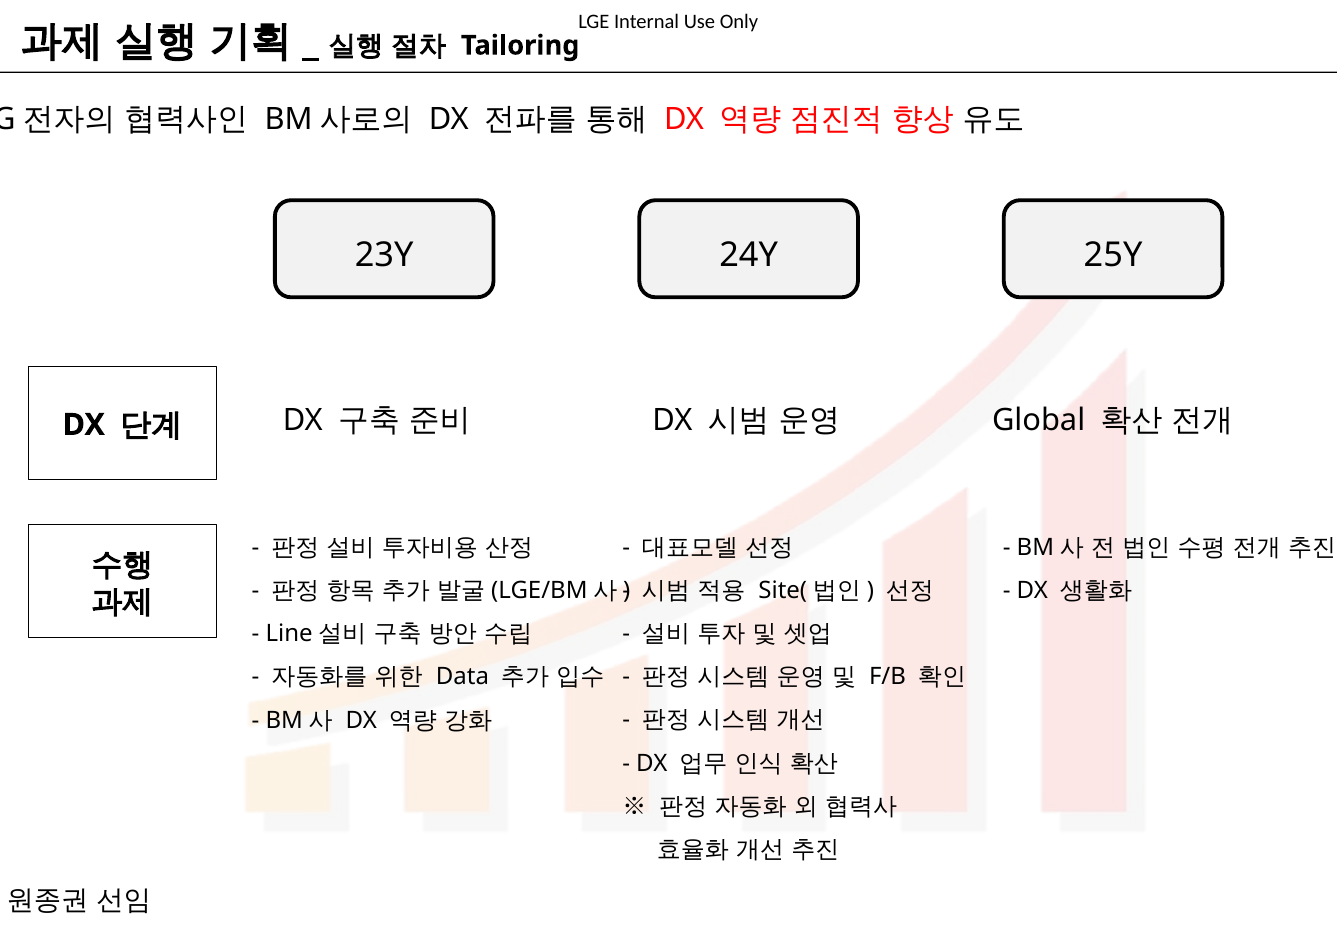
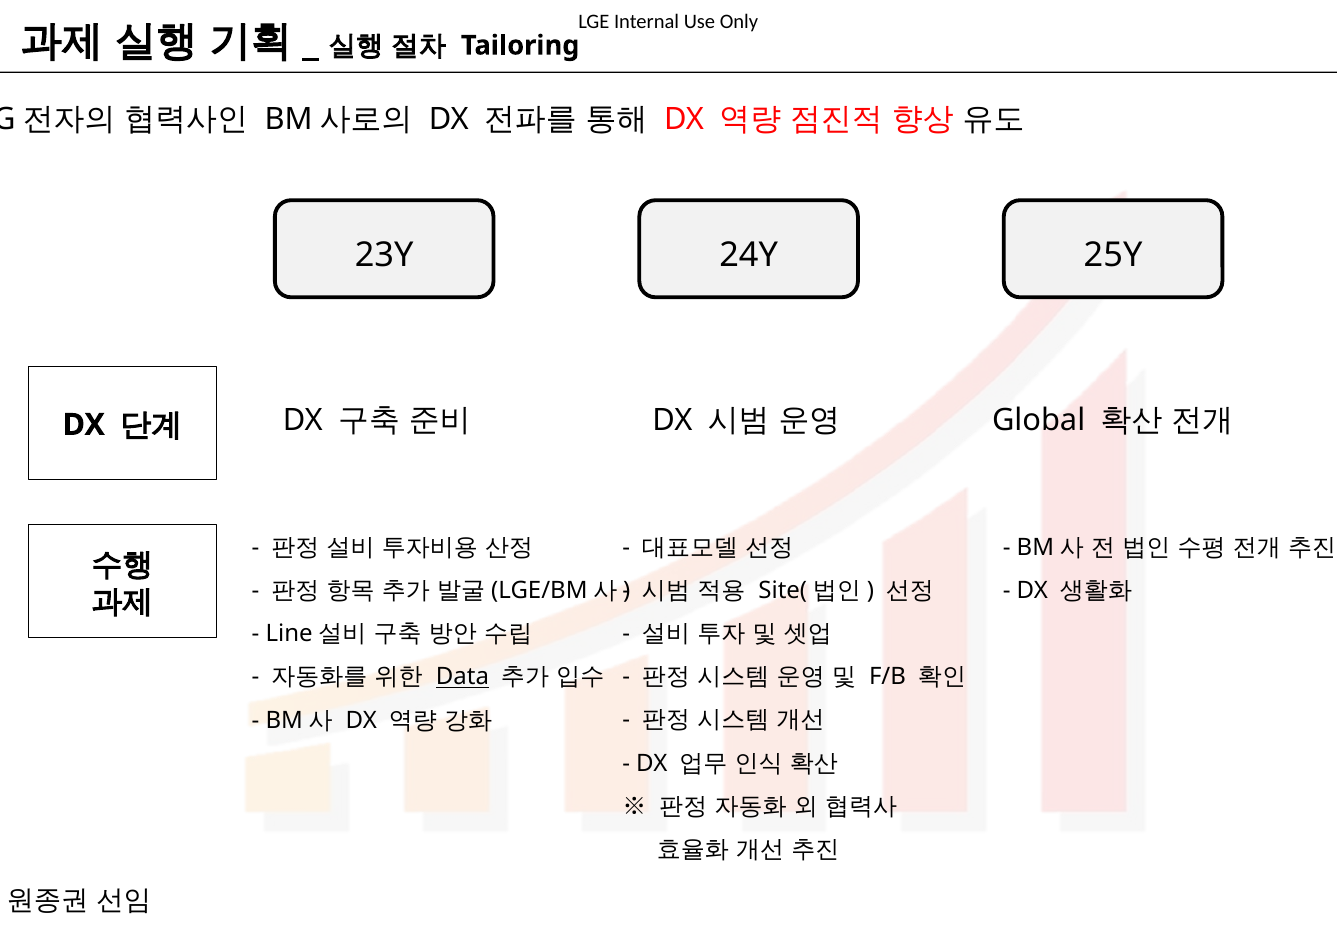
Data underline: none -> present
